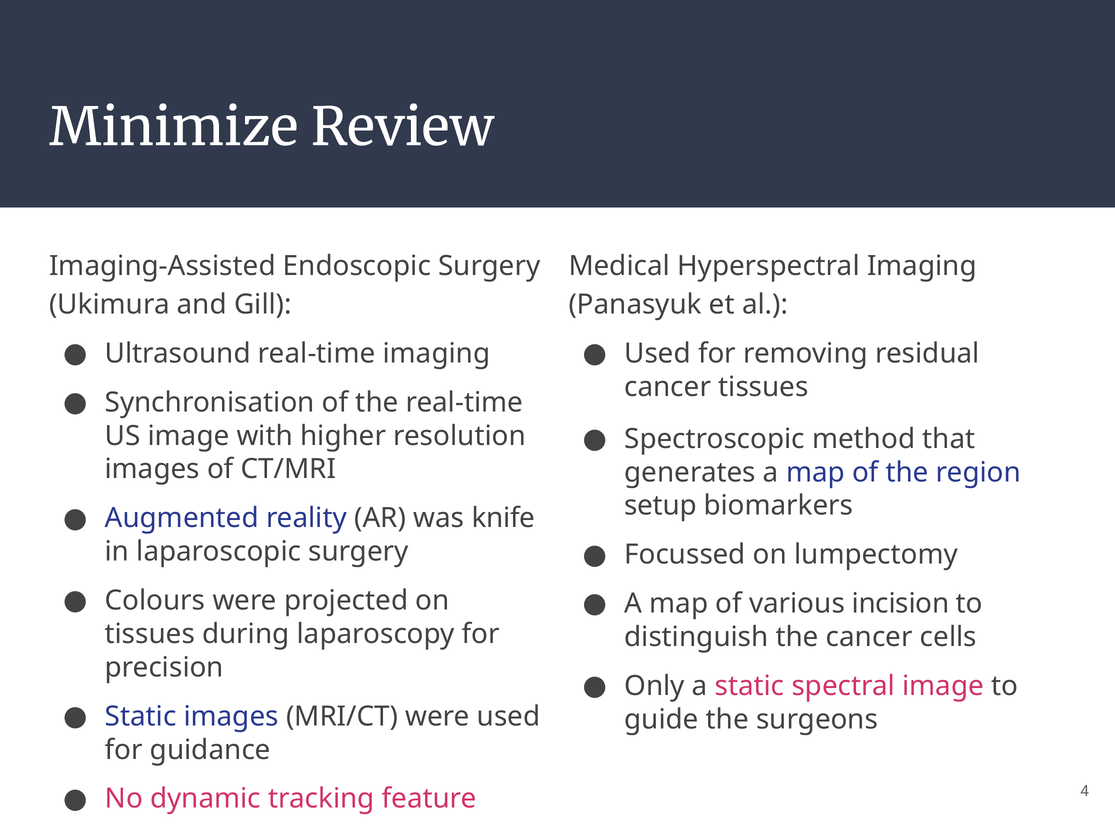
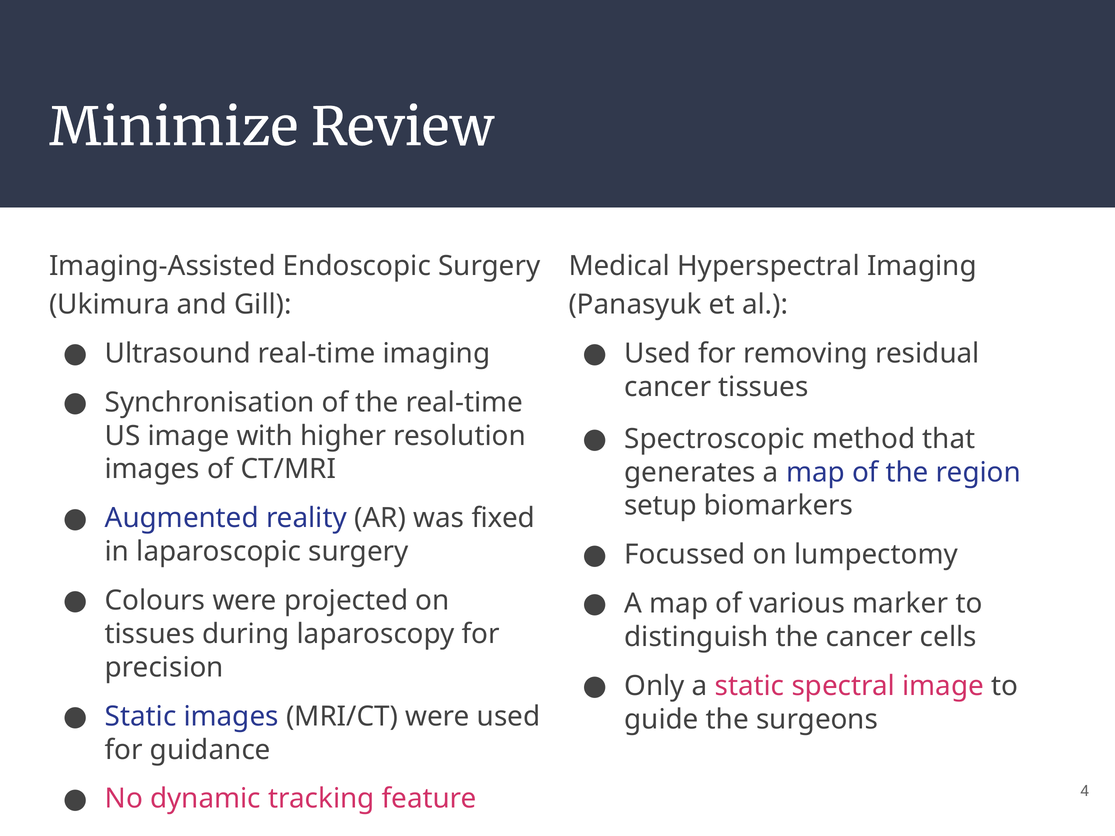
knife: knife -> fixed
incision: incision -> marker
